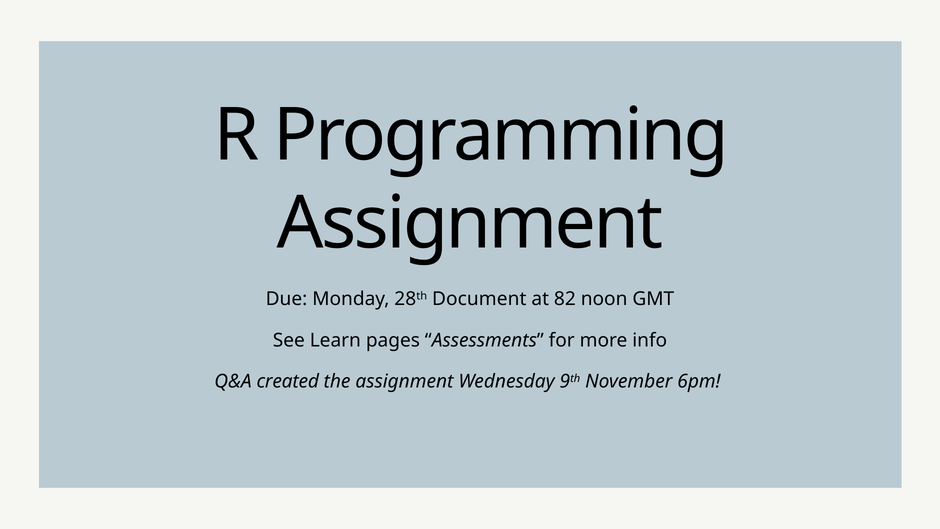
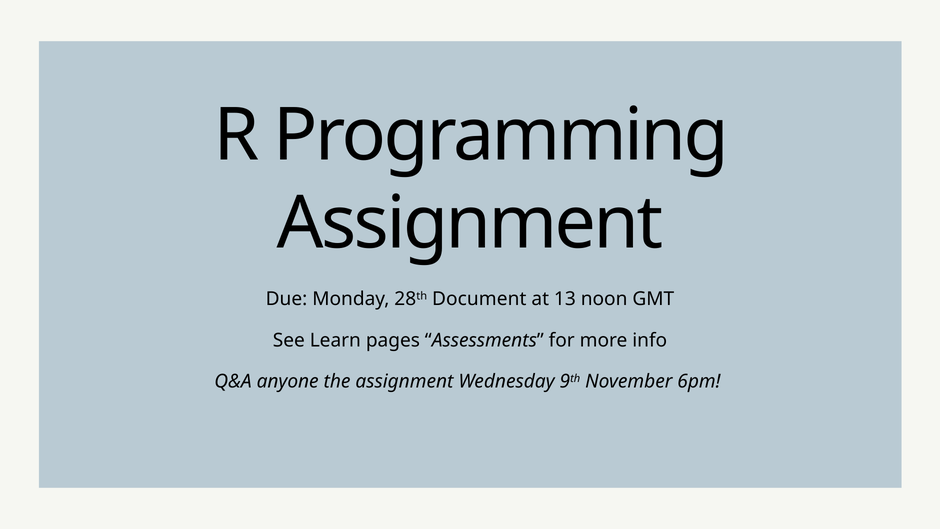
82: 82 -> 13
created: created -> anyone
